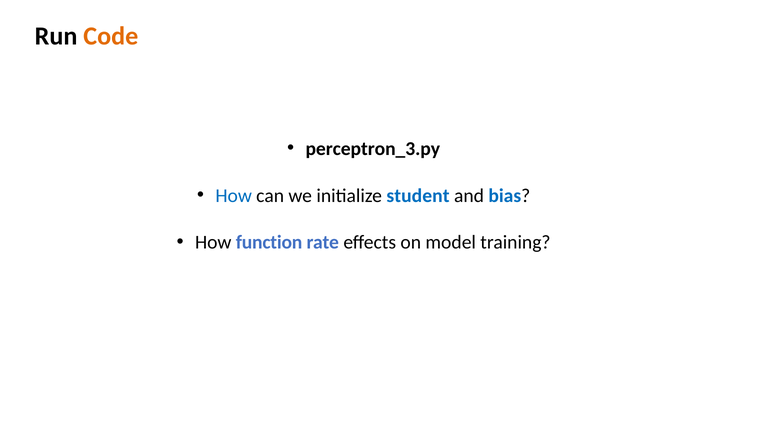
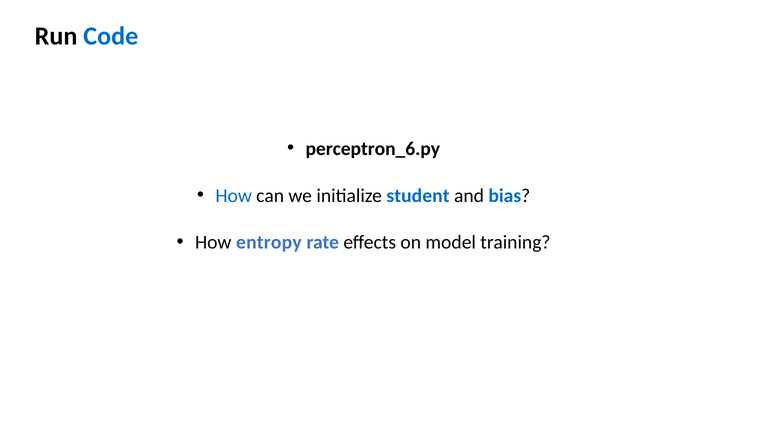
Code colour: orange -> blue
perceptron_3.py: perceptron_3.py -> perceptron_6.py
function: function -> entropy
